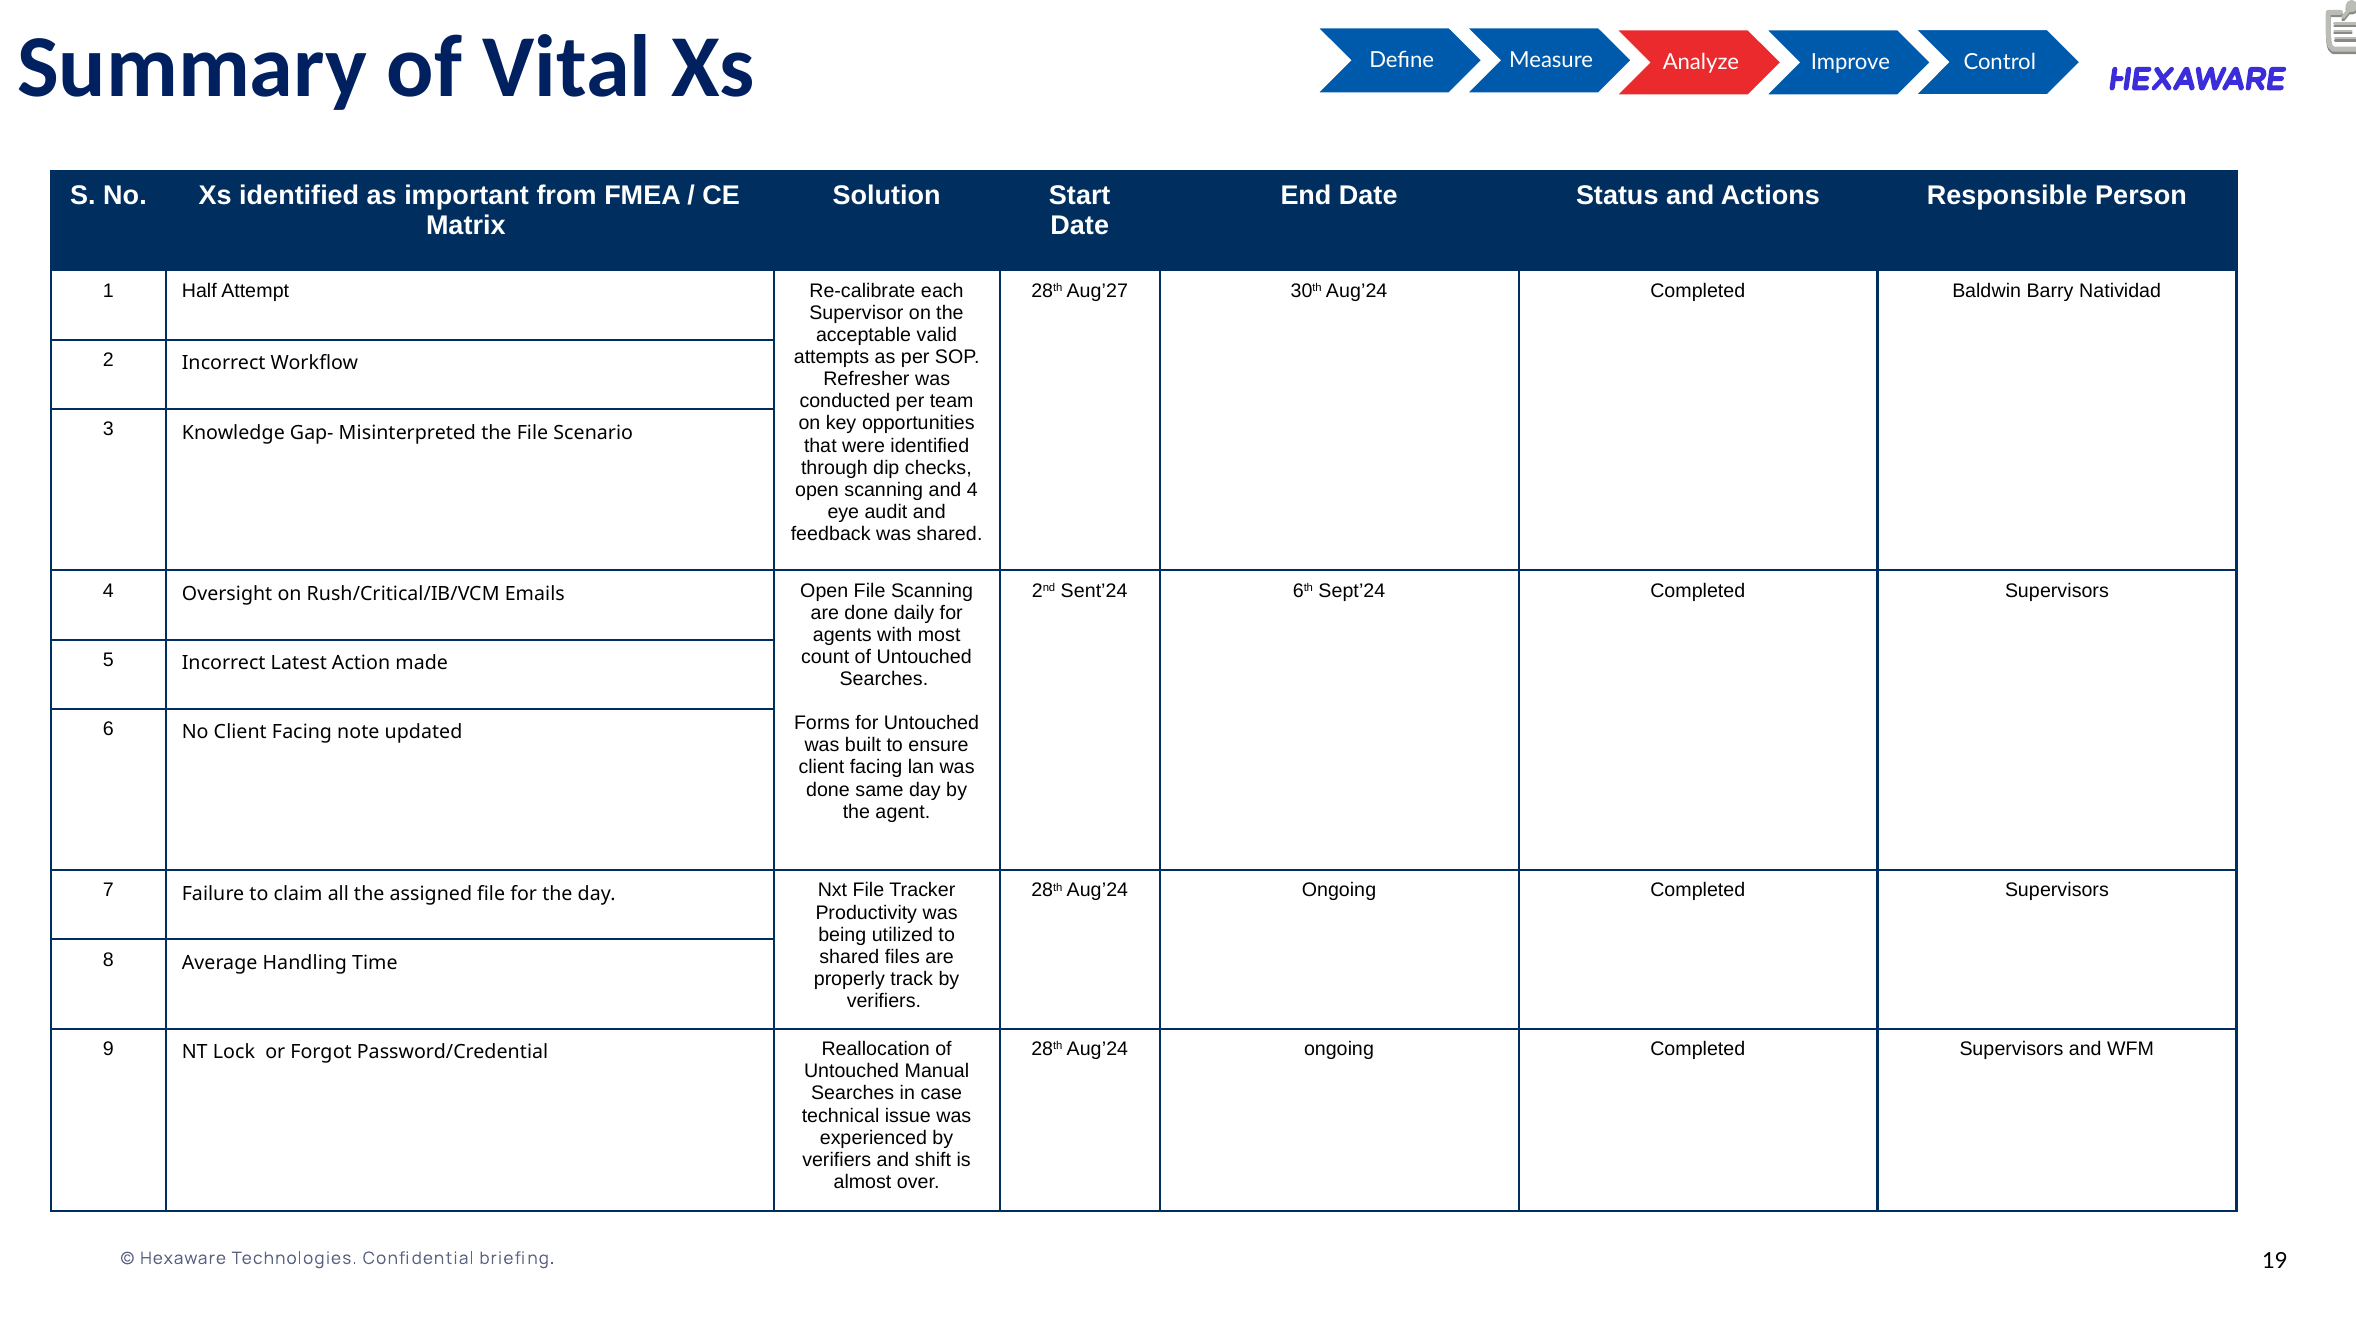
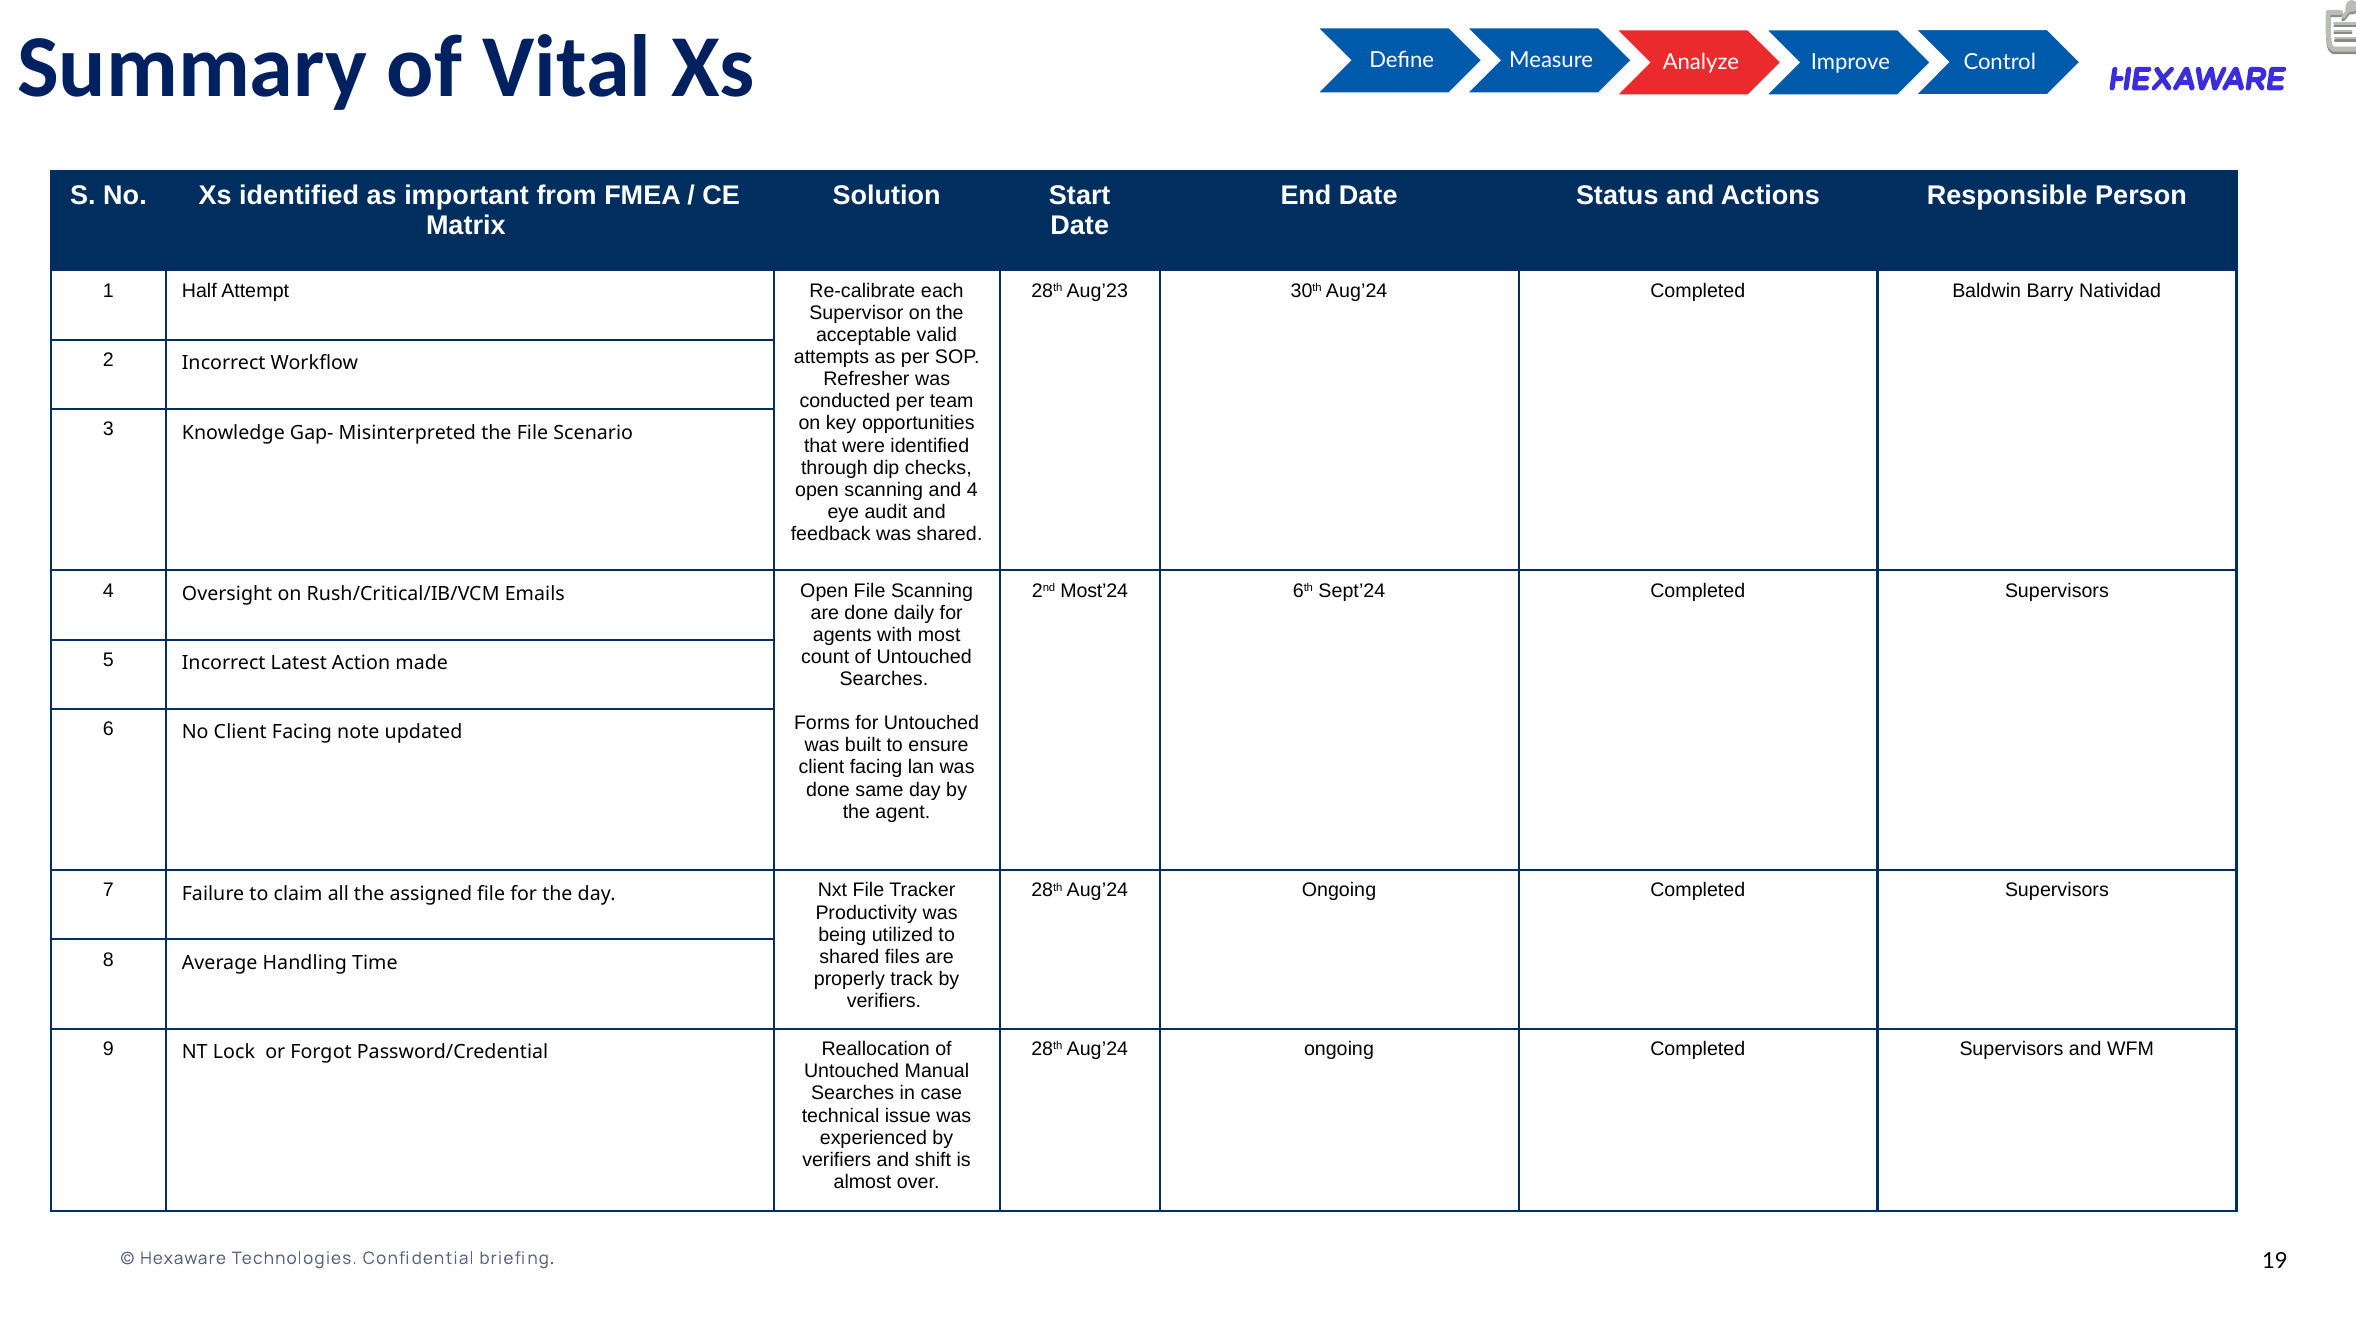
Aug’27: Aug’27 -> Aug’23
Sent’24: Sent’24 -> Most’24
